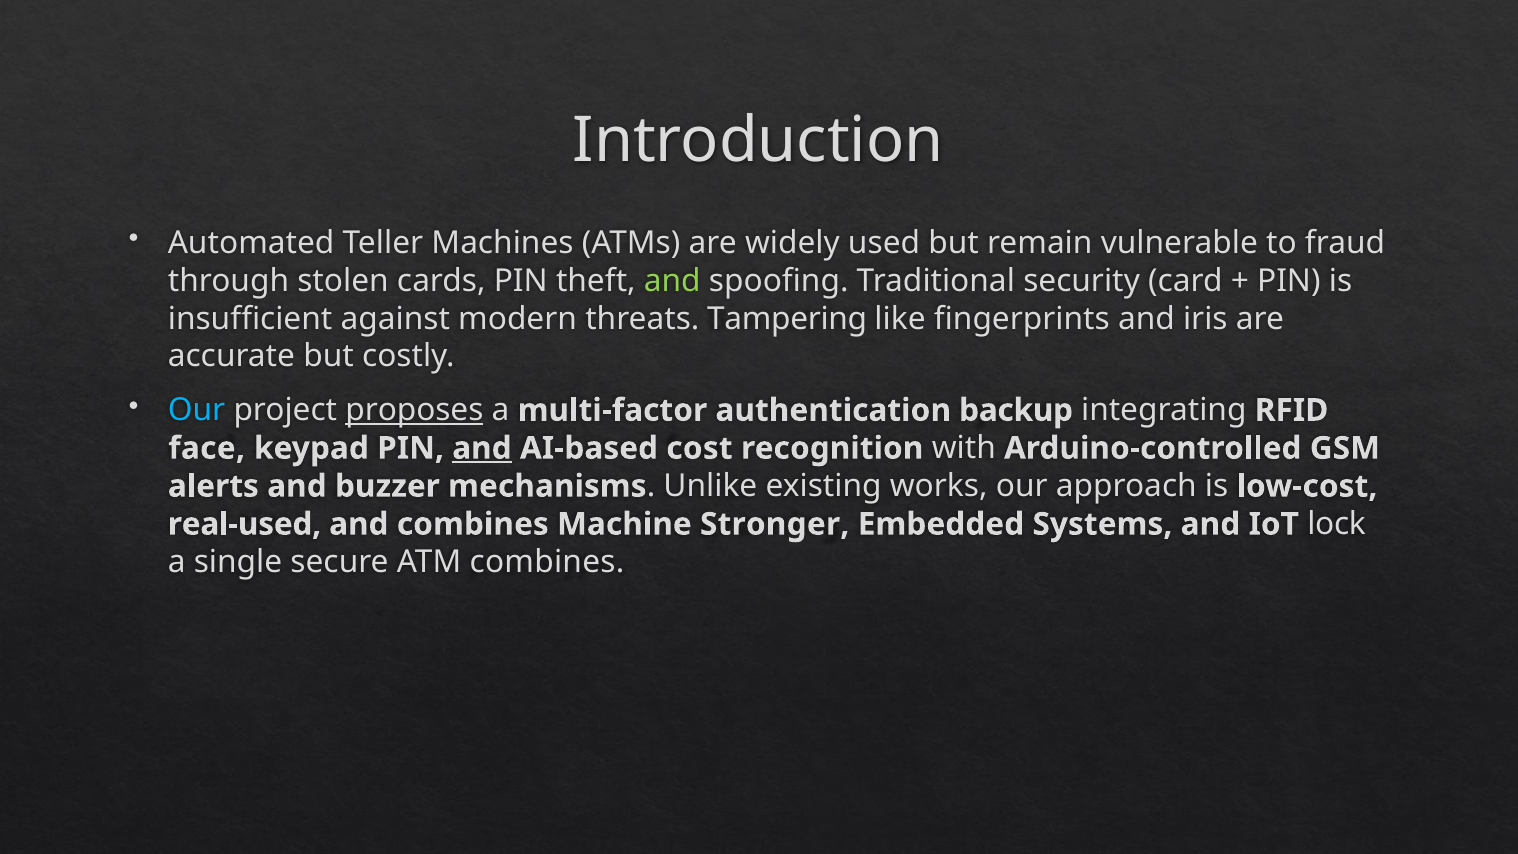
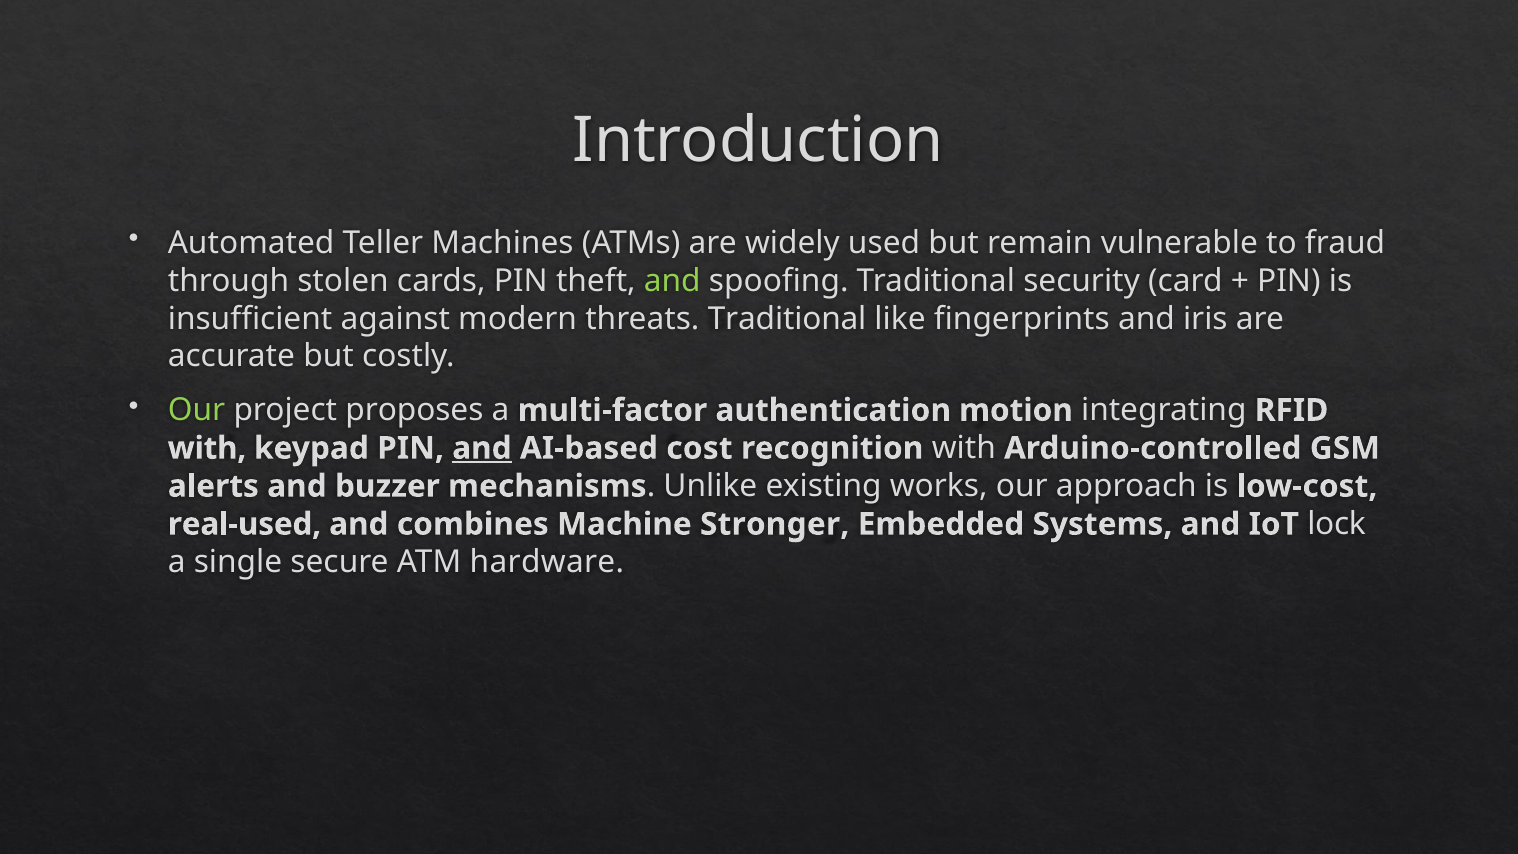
threats Tampering: Tampering -> Traditional
Our at (197, 410) colour: light blue -> light green
proposes underline: present -> none
backup: backup -> motion
face at (207, 448): face -> with
ATM combines: combines -> hardware
